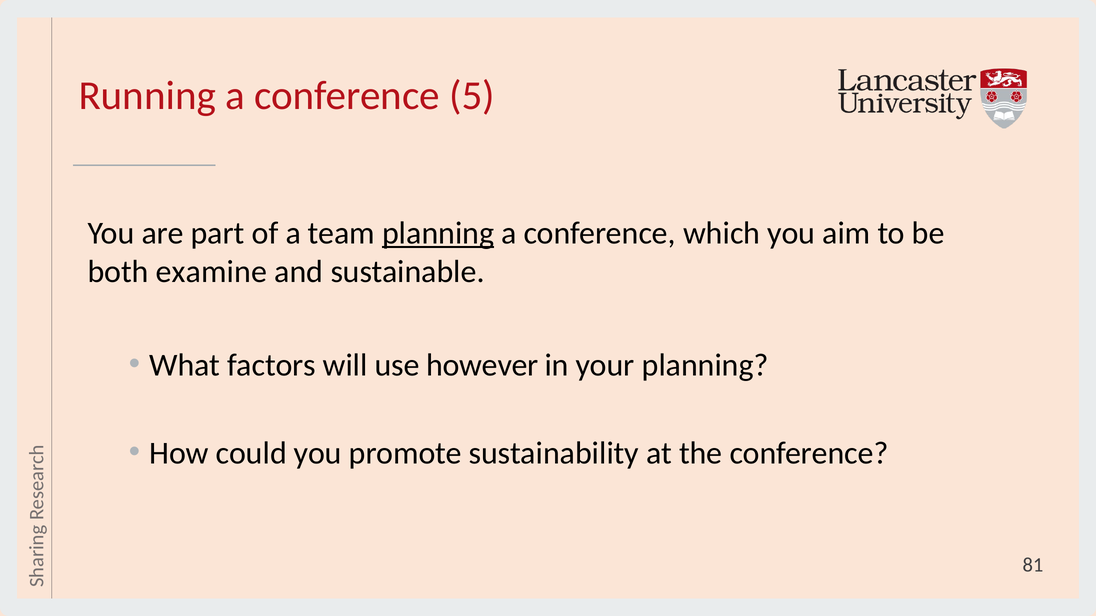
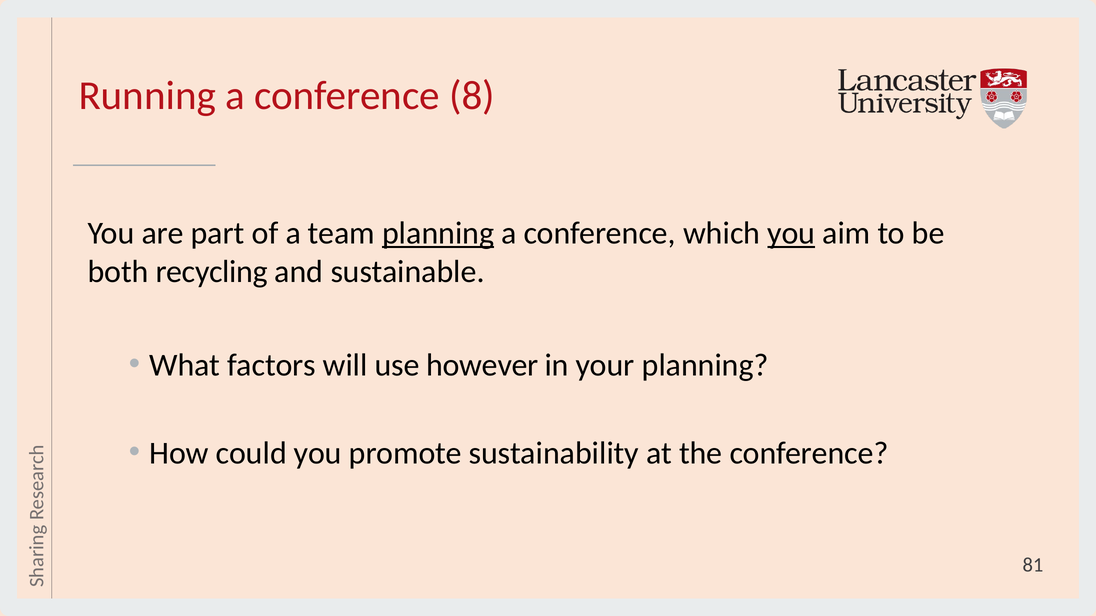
5: 5 -> 8
you at (791, 233) underline: none -> present
examine: examine -> recycling
